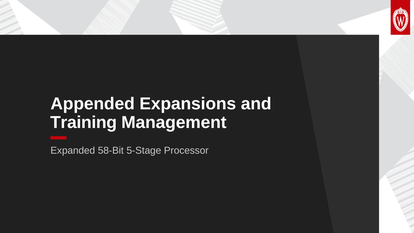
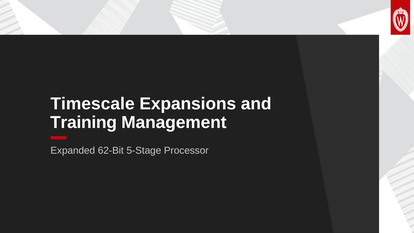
Appended: Appended -> Timescale
58-Bit: 58-Bit -> 62-Bit
